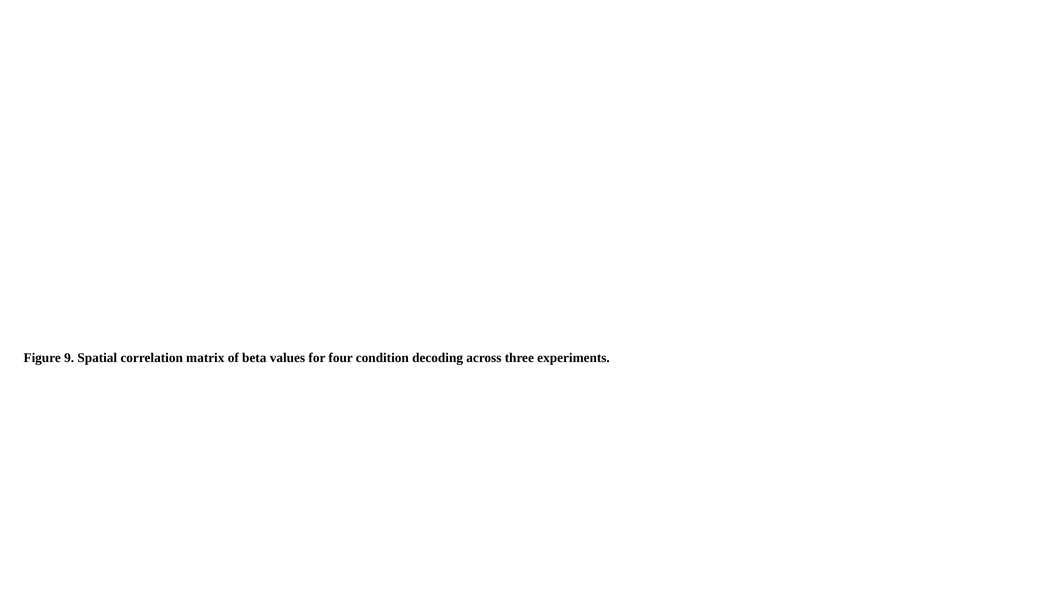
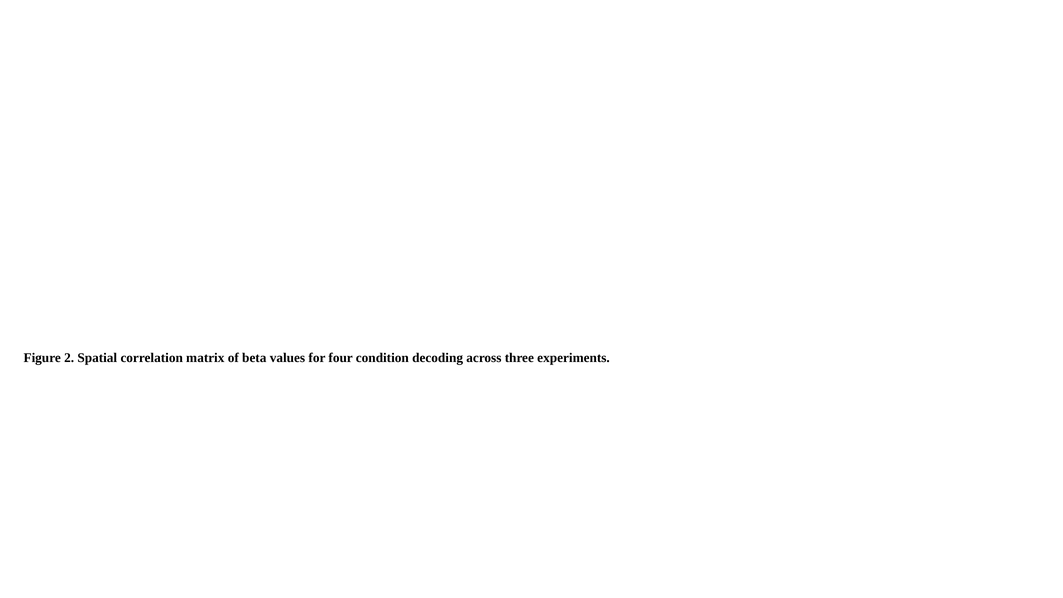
9: 9 -> 2
